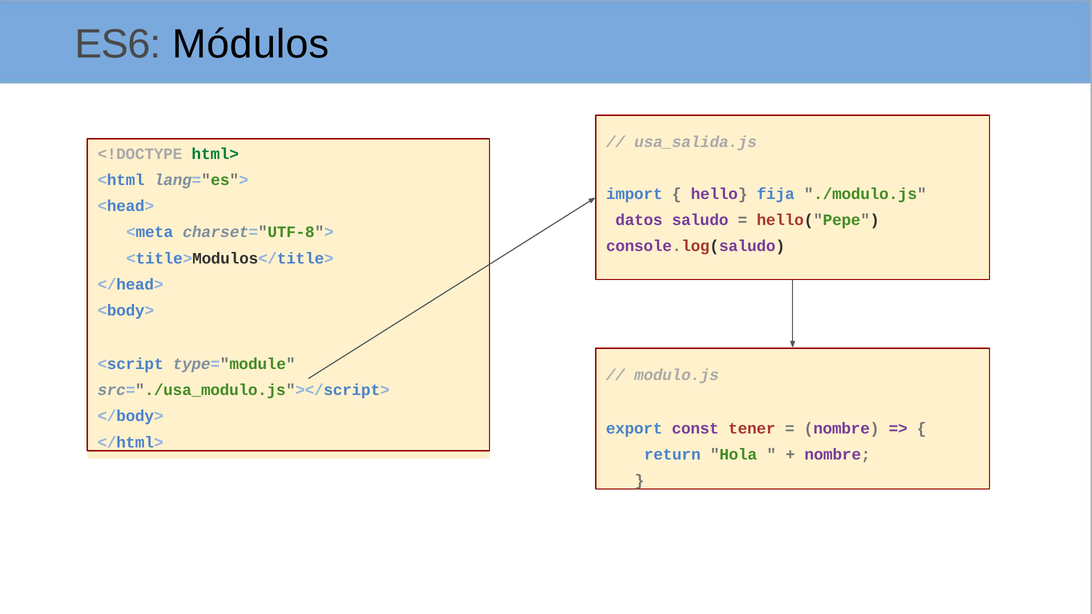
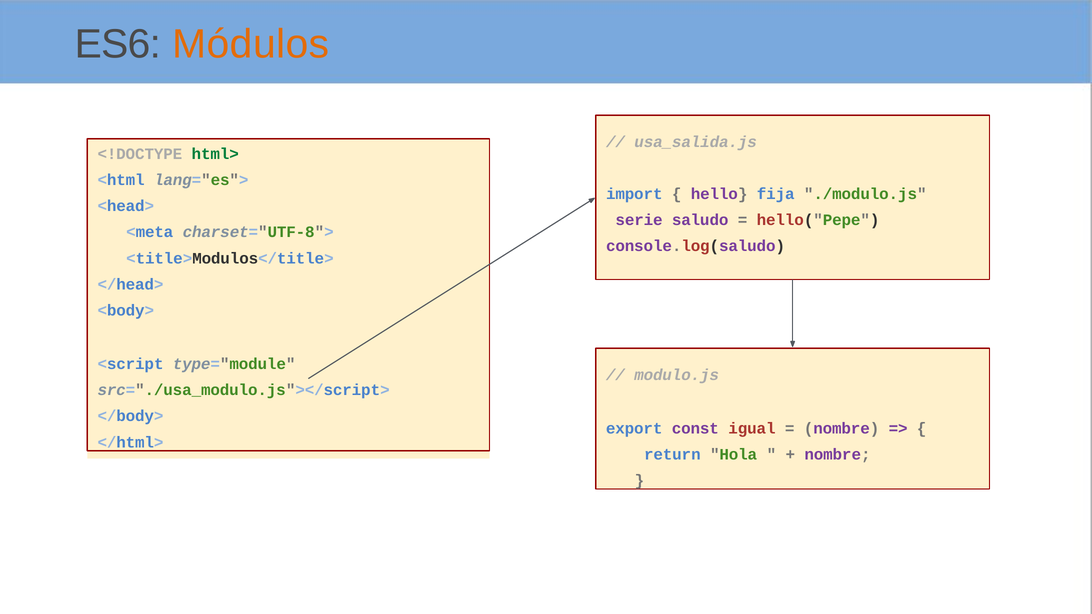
Módulos colour: black -> orange
datos: datos -> serie
tener: tener -> igual
